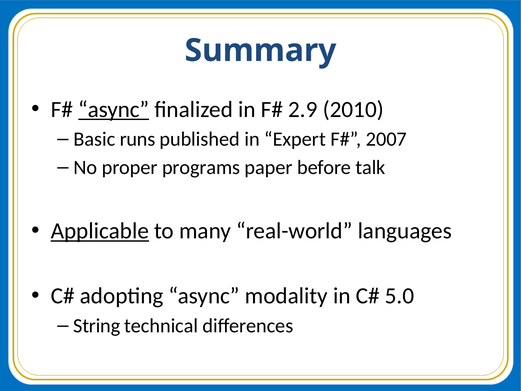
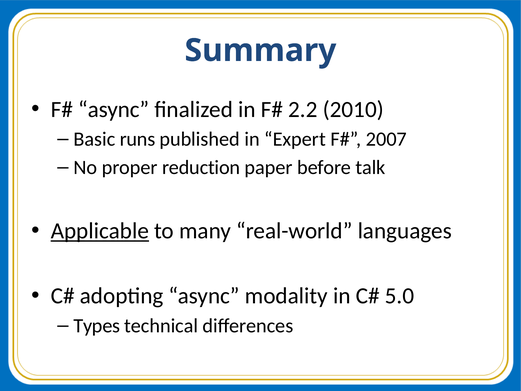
async at (114, 109) underline: present -> none
2.9: 2.9 -> 2.2
programs: programs -> reduction
String: String -> Types
